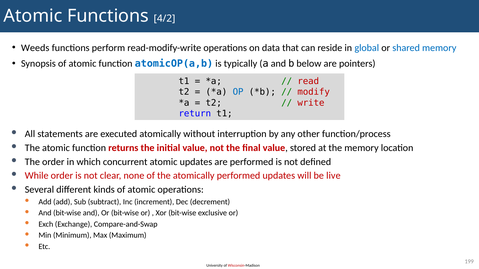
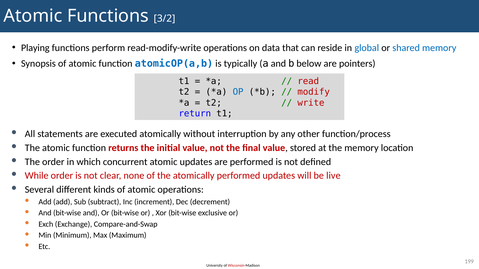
4/2: 4/2 -> 3/2
Weeds: Weeds -> Playing
